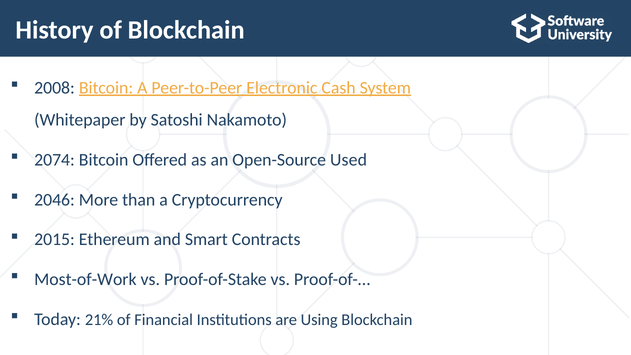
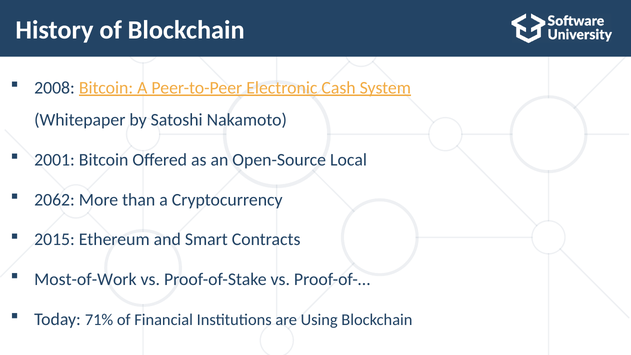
2074: 2074 -> 2001
Used: Used -> Local
2046: 2046 -> 2062
21%: 21% -> 71%
